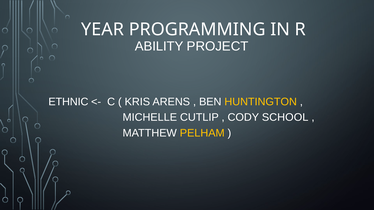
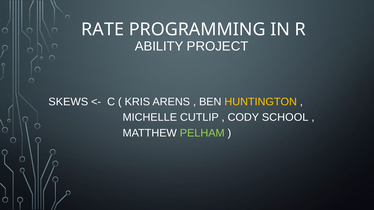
YEAR: YEAR -> RATE
ETHNIC: ETHNIC -> SKEWS
PELHAM colour: yellow -> light green
